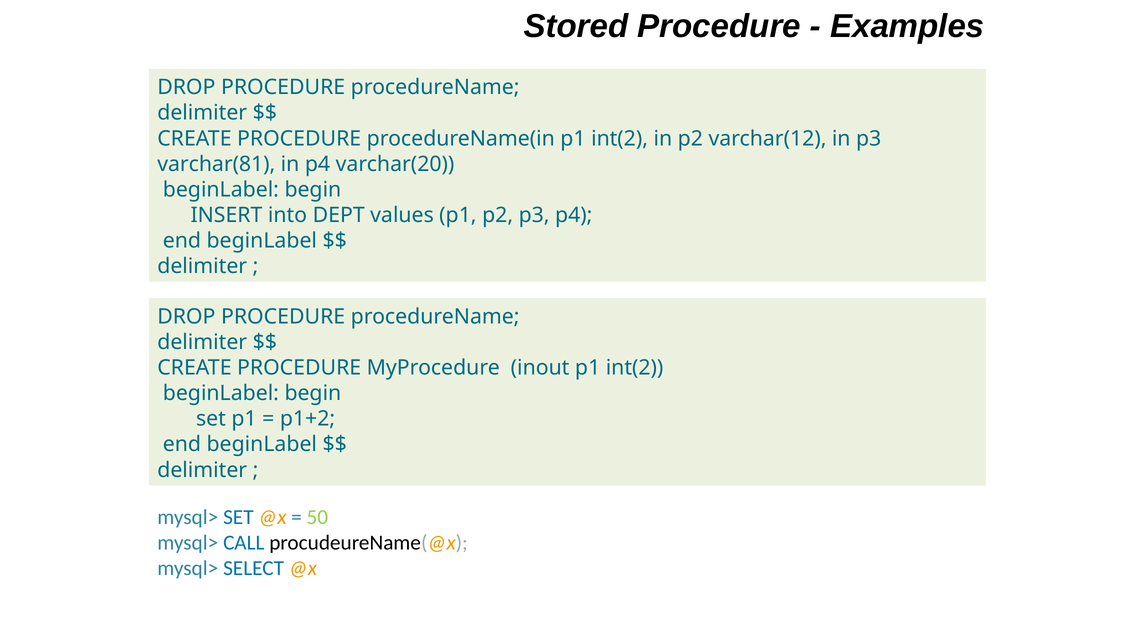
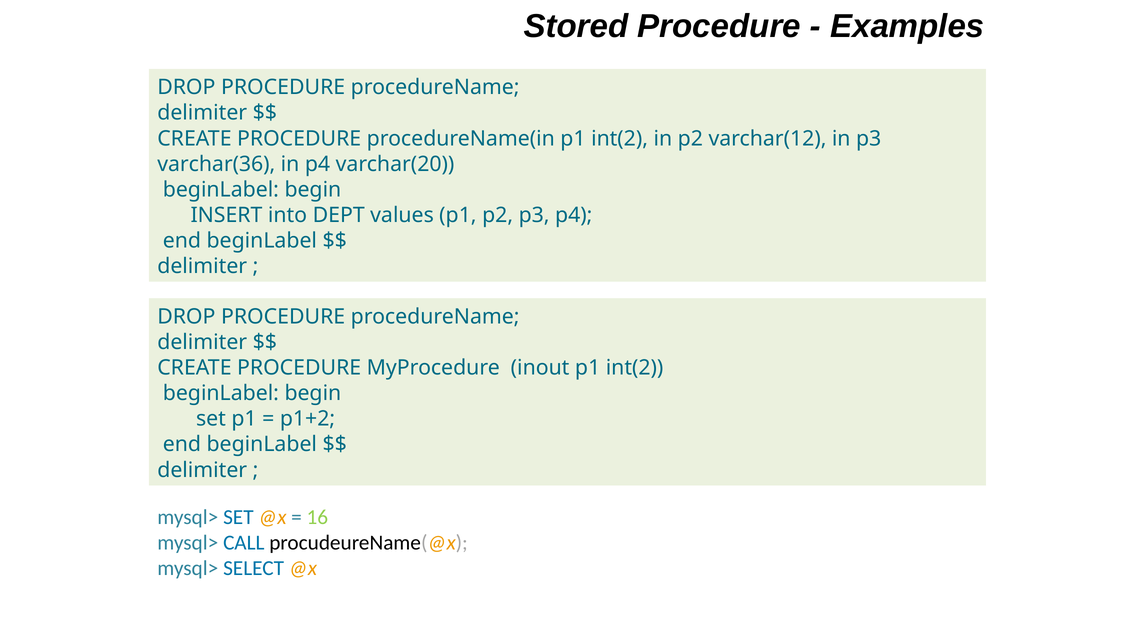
varchar(81: varchar(81 -> varchar(36
50: 50 -> 16
